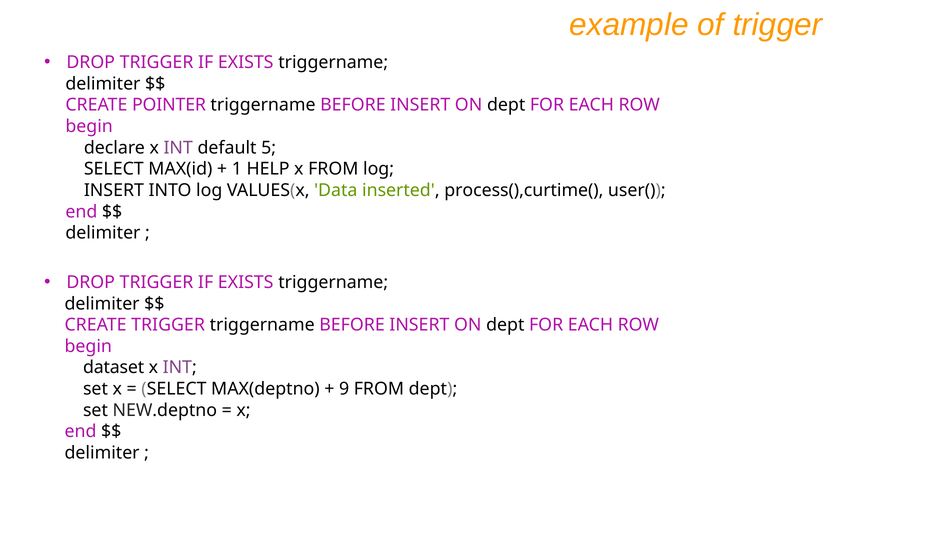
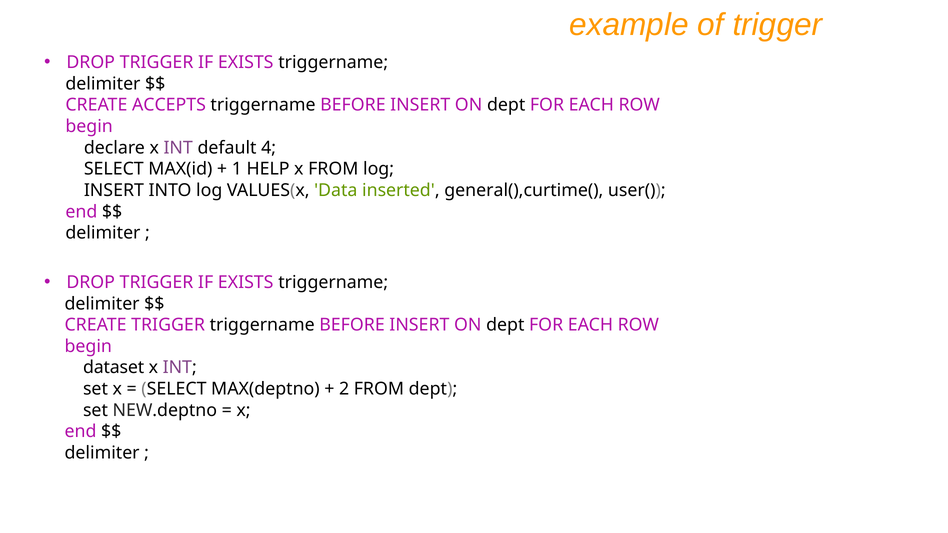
POINTER: POINTER -> ACCEPTS
5: 5 -> 4
process(),curtime(: process(),curtime( -> general(),curtime(
9: 9 -> 2
